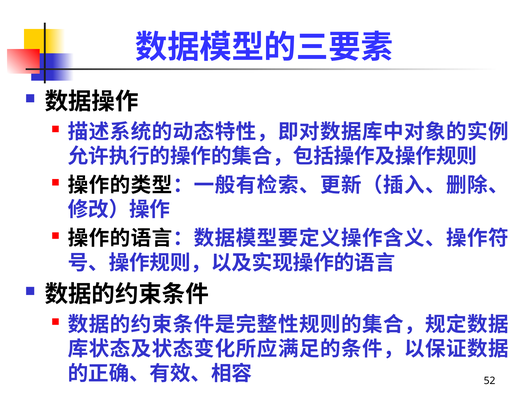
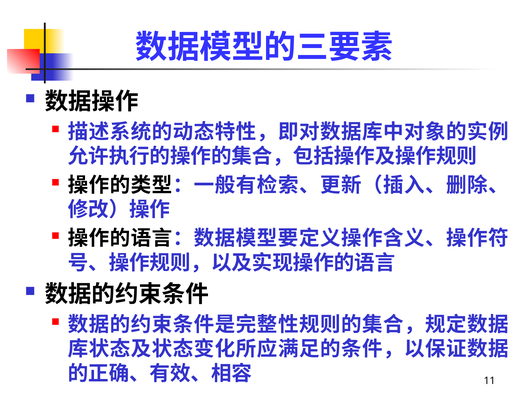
52: 52 -> 11
